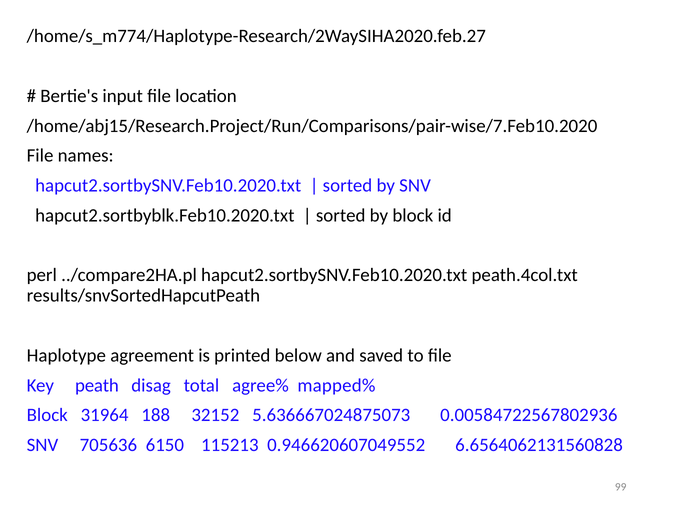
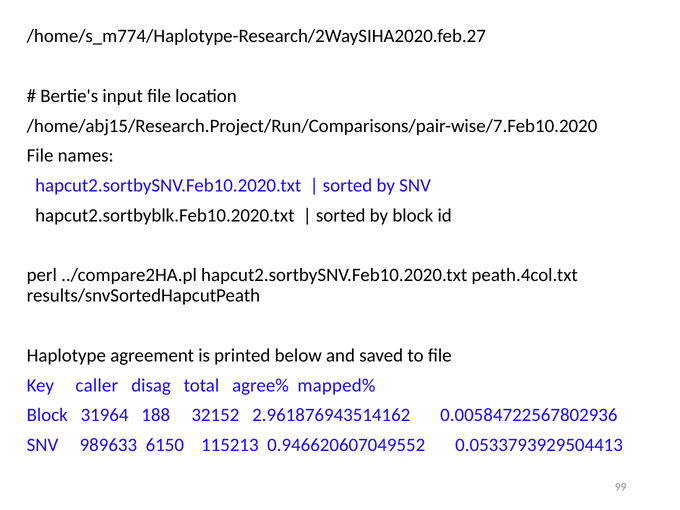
peath: peath -> caller
5.636667024875073: 5.636667024875073 -> 2.961876943514162
705636: 705636 -> 989633
6.6564062131560828: 6.6564062131560828 -> 0.0533793929504413
